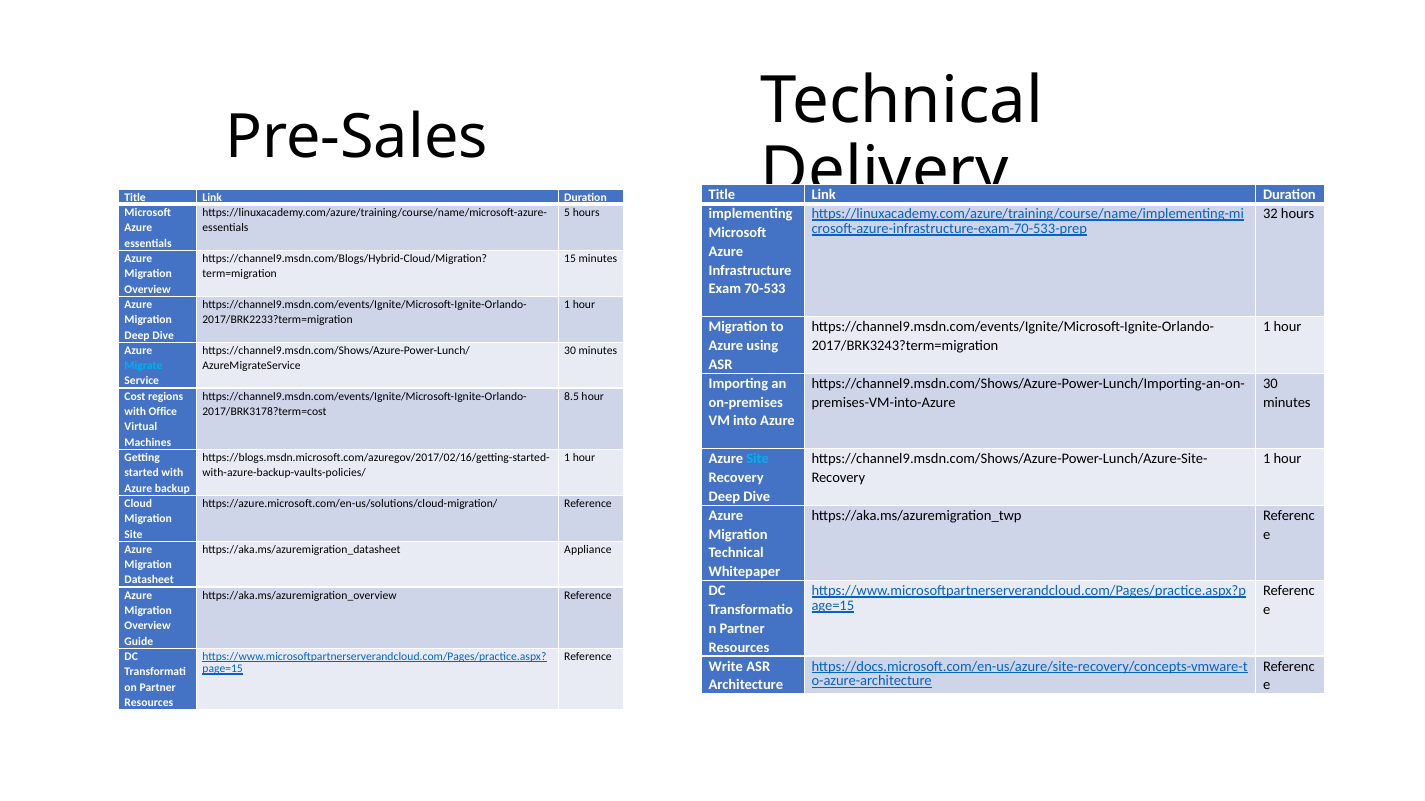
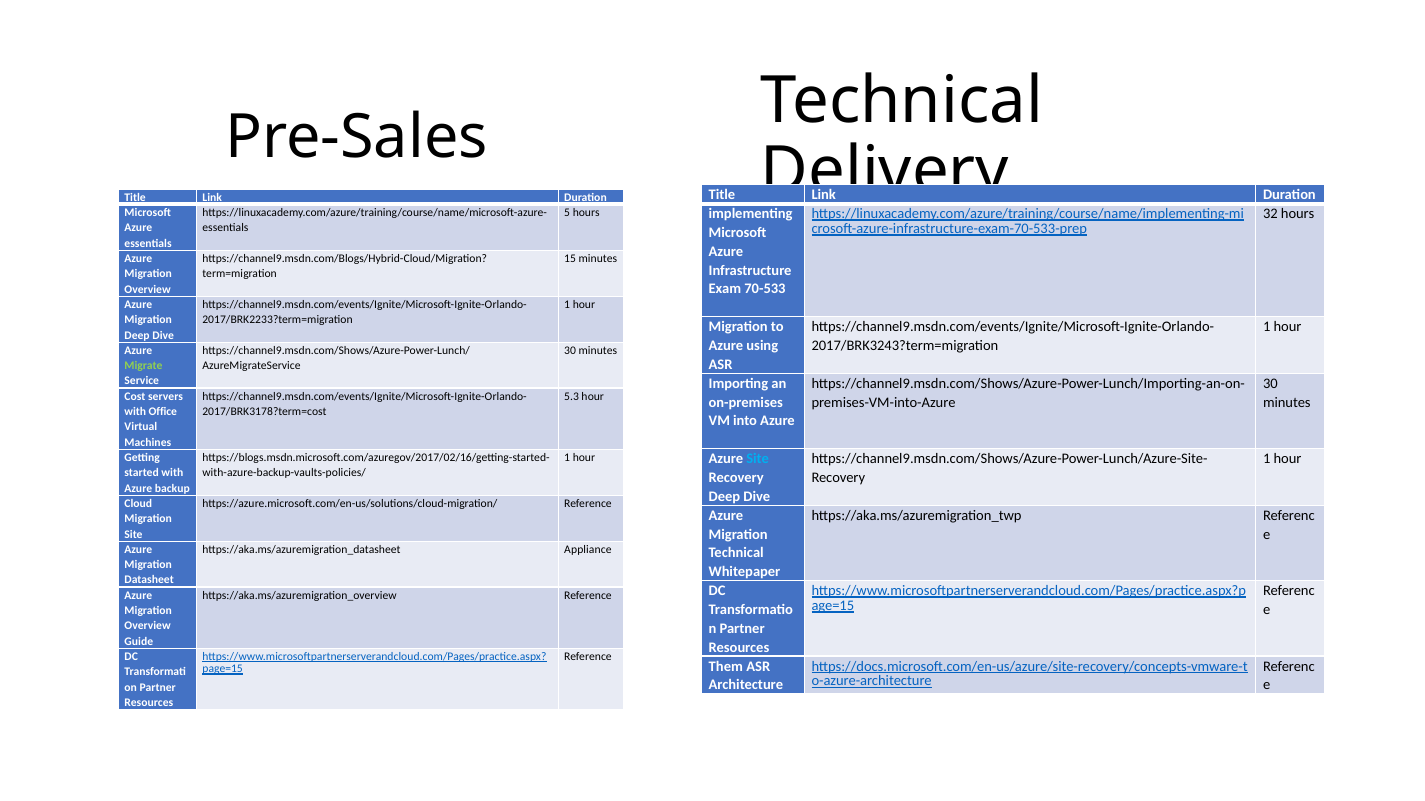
Migrate colour: light blue -> light green
regions: regions -> servers
8.5: 8.5 -> 5.3
Write: Write -> Them
